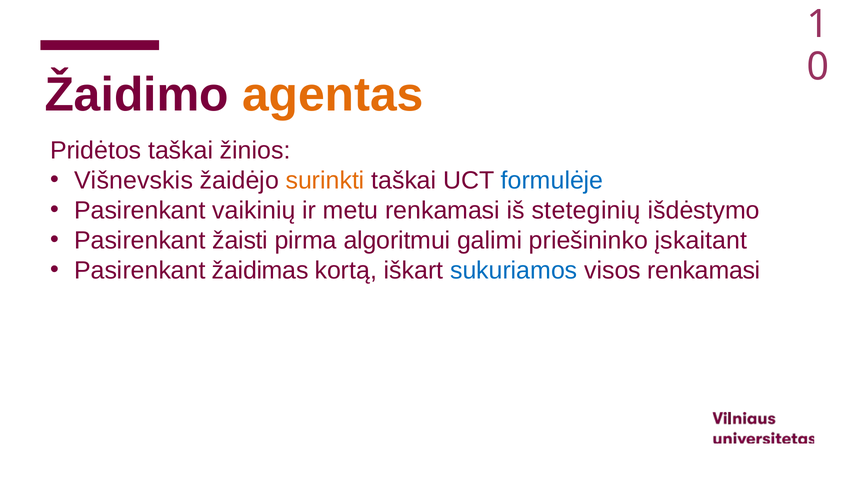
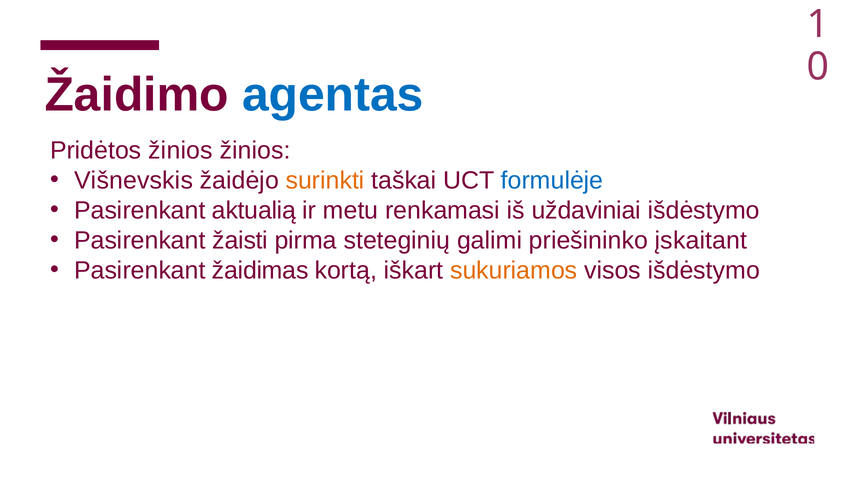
agentas colour: orange -> blue
Pridėtos taškai: taškai -> žinios
vaikinių: vaikinių -> aktualią
steteginių: steteginių -> uždaviniai
algoritmui: algoritmui -> steteginių
sukuriamos colour: blue -> orange
visos renkamasi: renkamasi -> išdėstymo
